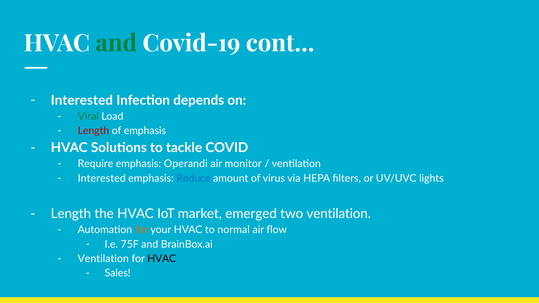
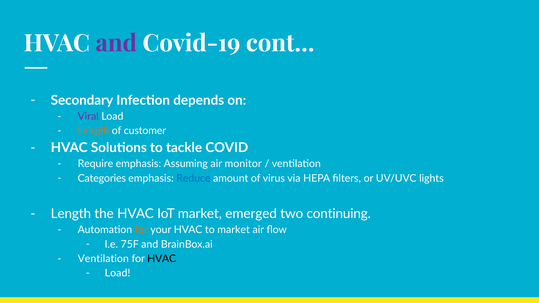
and at (116, 43) colour: green -> purple
Interested at (82, 100): Interested -> Secondary
Viral colour: green -> purple
Length at (93, 131) colour: red -> orange
of emphasis: emphasis -> customer
Operandi: Operandi -> Assuming
Interested at (102, 178): Interested -> Categories
two ventilation: ventilation -> continuing
to normal: normal -> market
Sales at (118, 273): Sales -> Load
